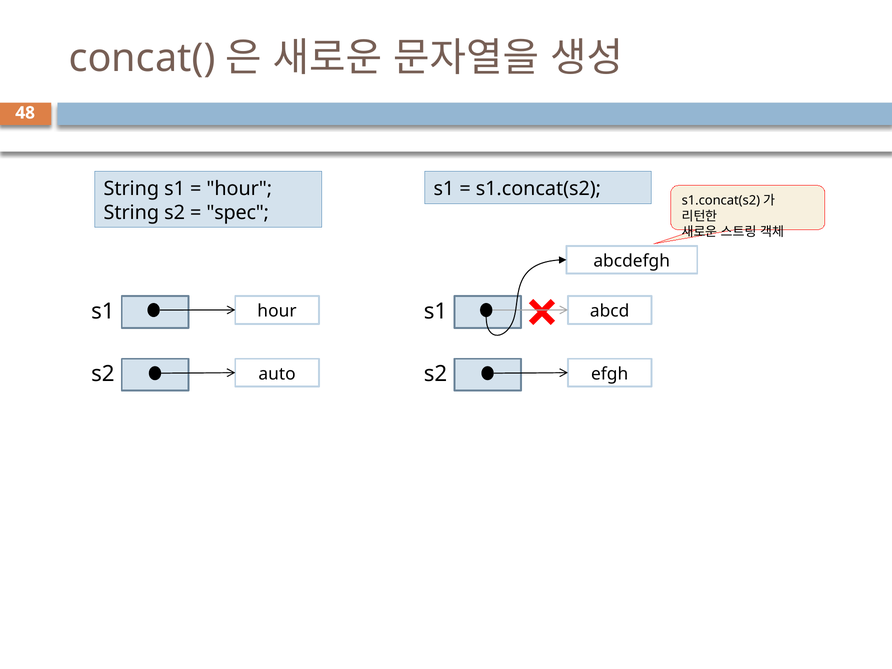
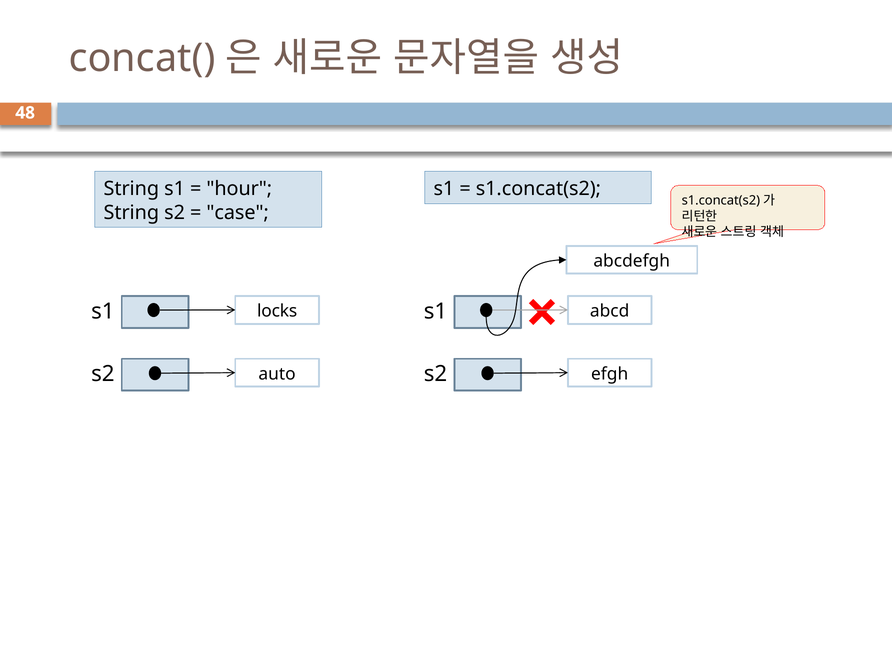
spec: spec -> case
hour at (277, 311): hour -> locks
